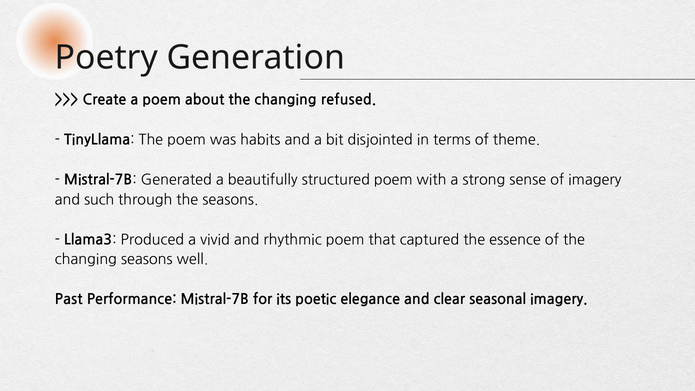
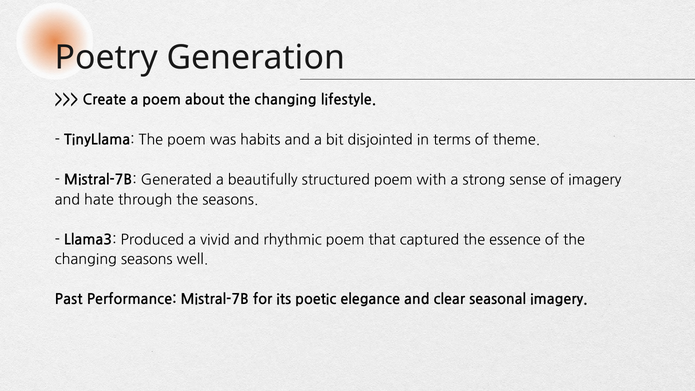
refused: refused -> lifestyle
such: such -> hate
